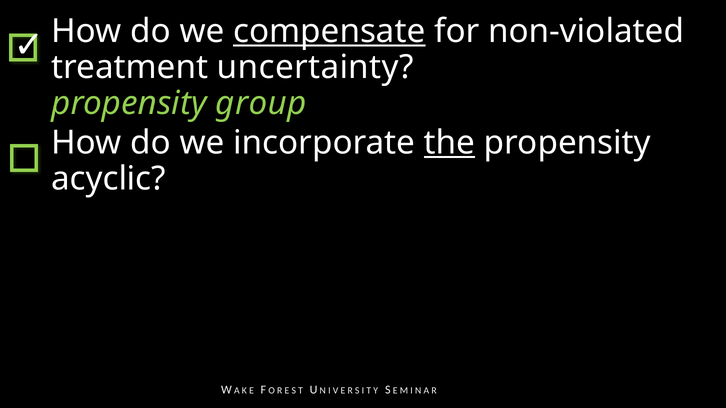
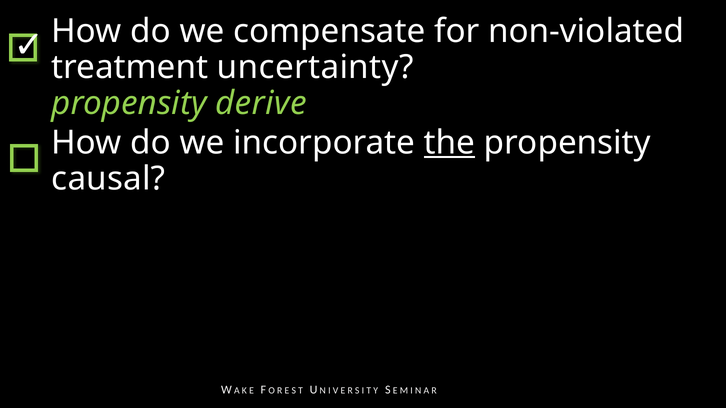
compensate underline: present -> none
group: group -> derive
acyclic: acyclic -> causal
